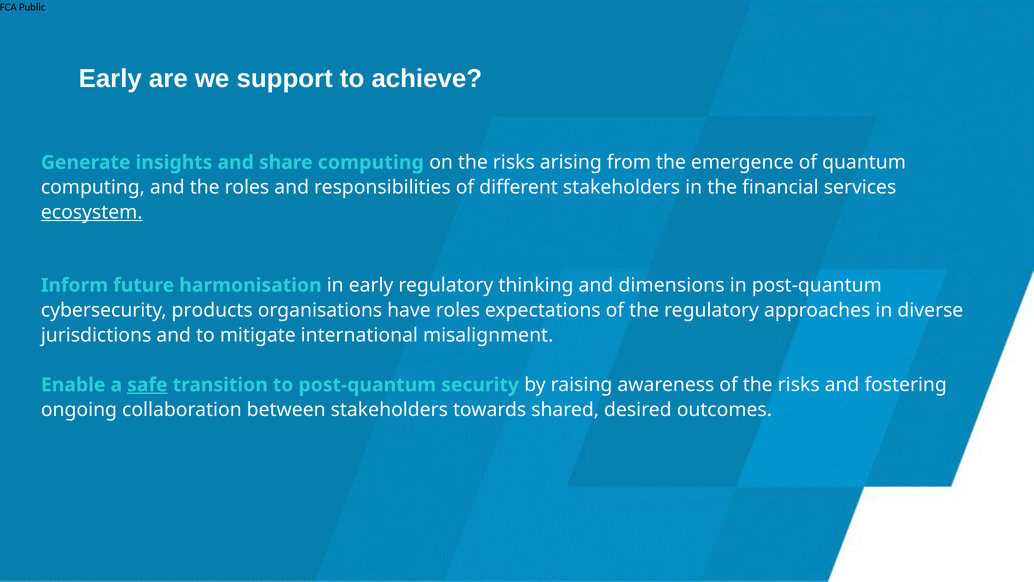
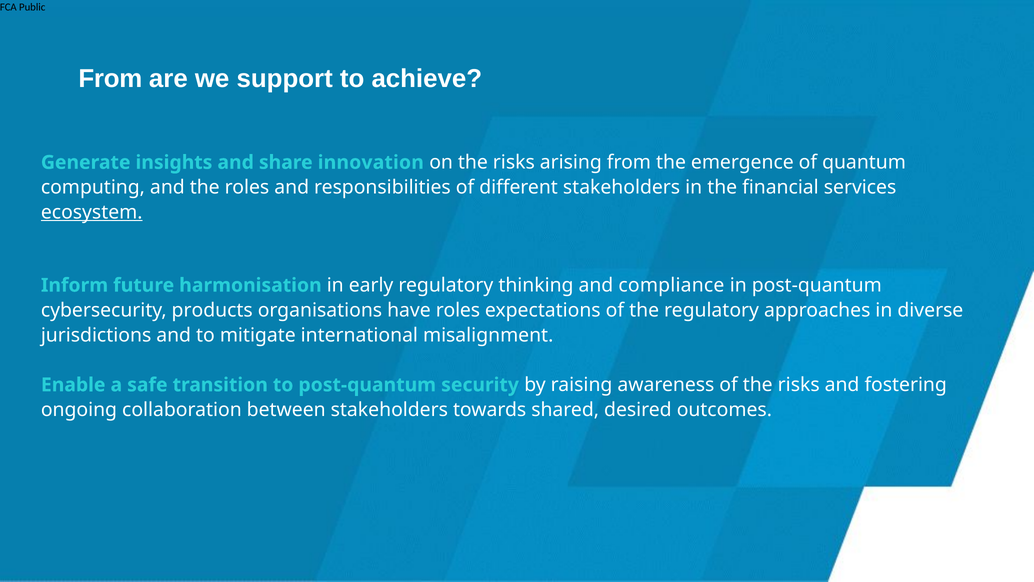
Early at (110, 78): Early -> From
share computing: computing -> innovation
dimensions: dimensions -> compliance
safe underline: present -> none
